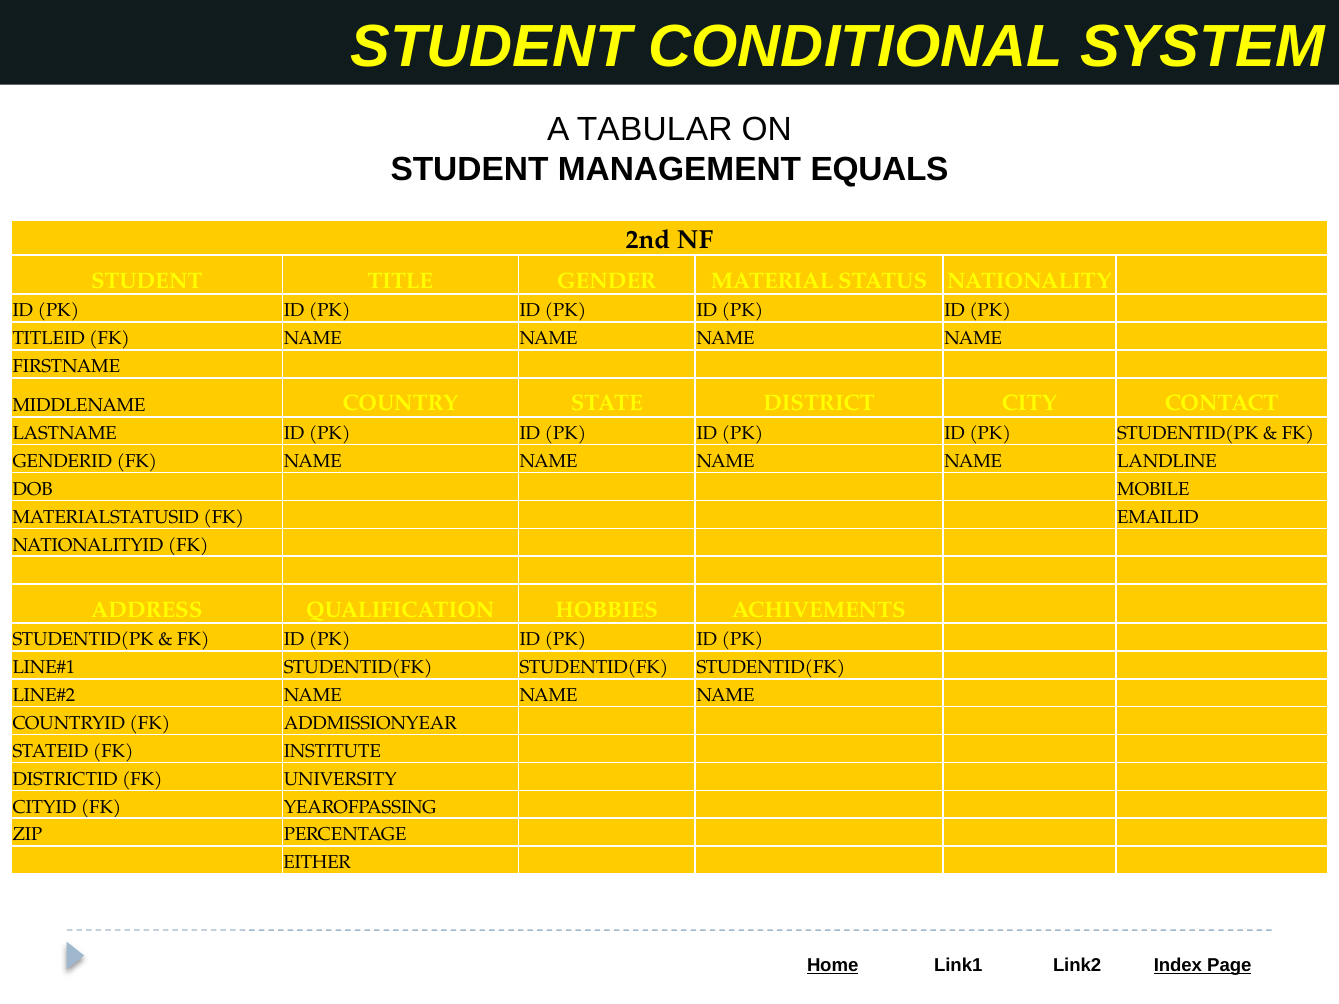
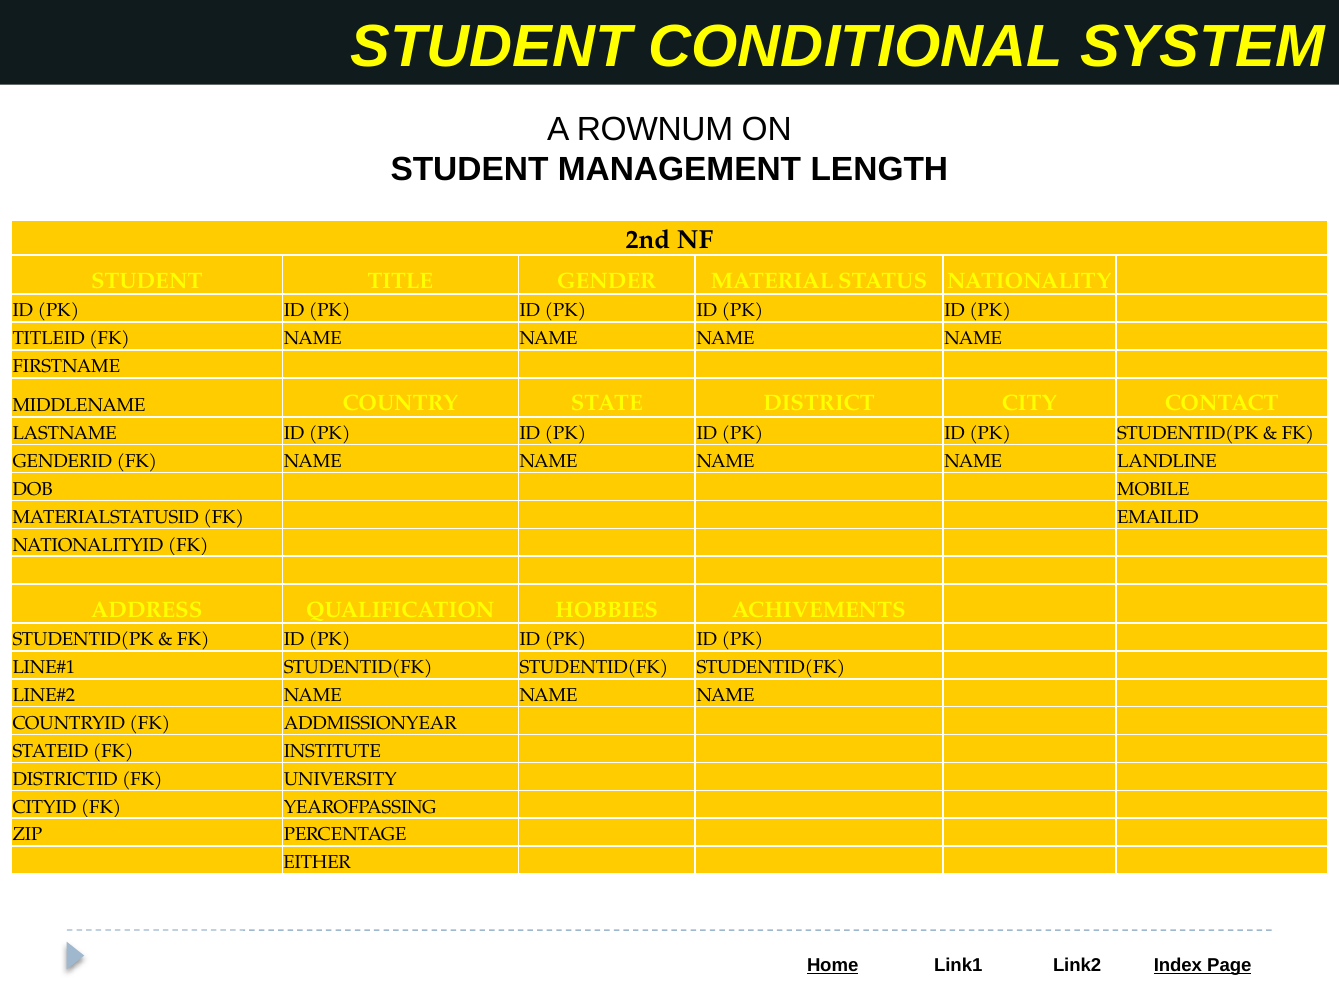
TABULAR: TABULAR -> ROWNUM
EQUALS: EQUALS -> LENGTH
